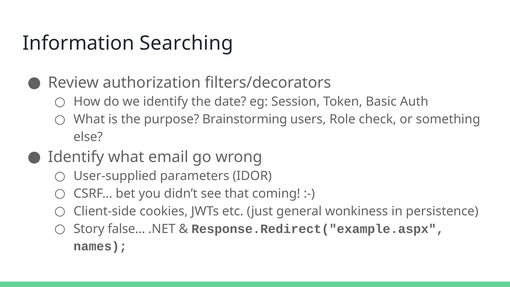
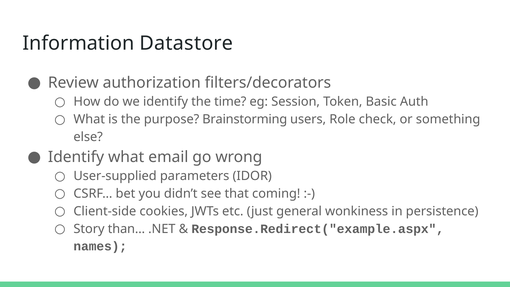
Searching: Searching -> Datastore
date: date -> time
false…: false… -> than…
